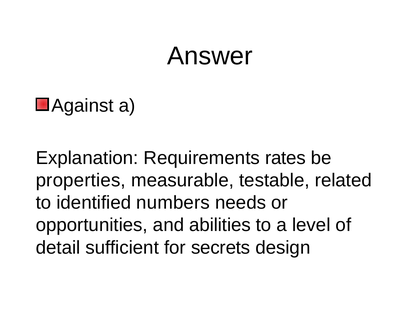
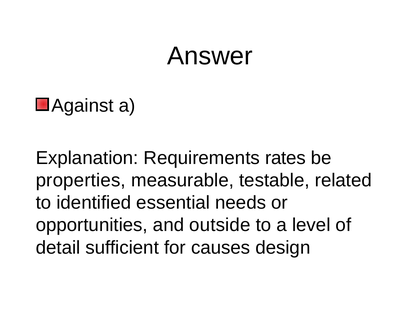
numbers: numbers -> essential
abilities: abilities -> outside
secrets: secrets -> causes
